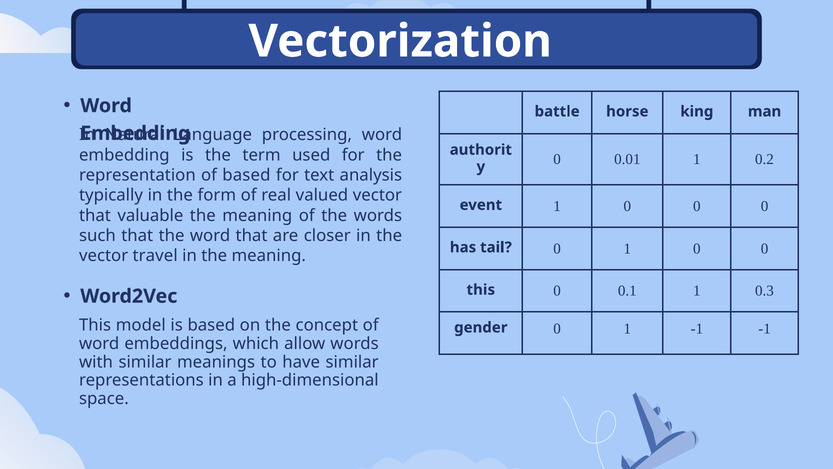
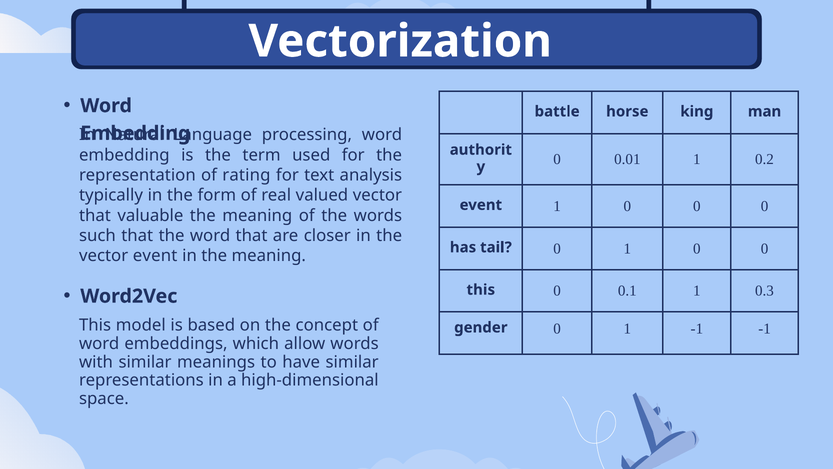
of based: based -> rating
vector travel: travel -> event
